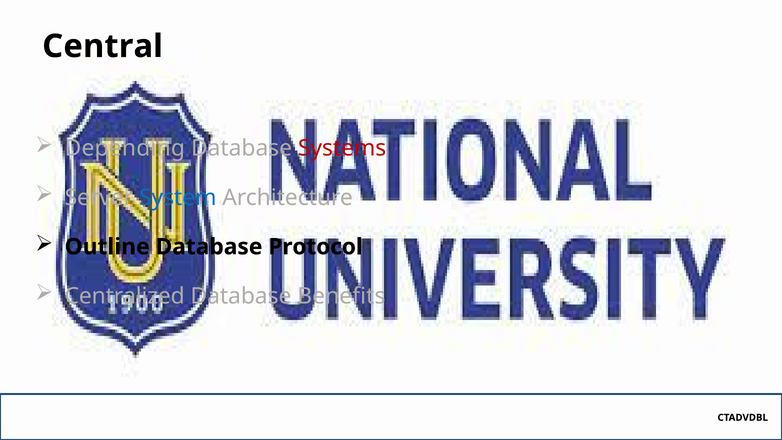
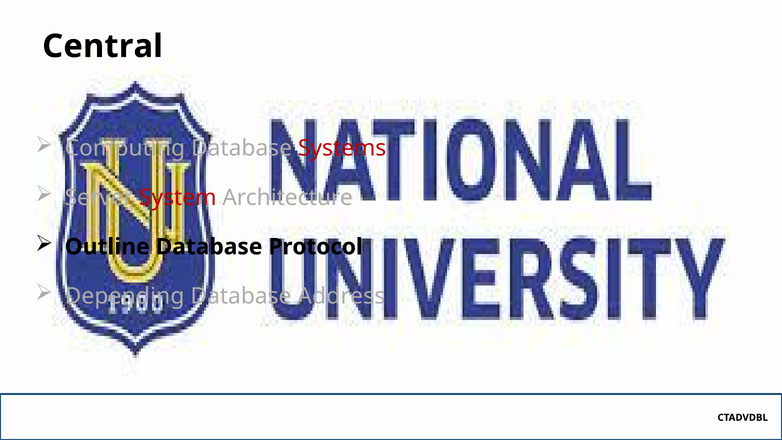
Depending: Depending -> Computing
System colour: blue -> red
Centralized: Centralized -> Depending
Benefits: Benefits -> Address
